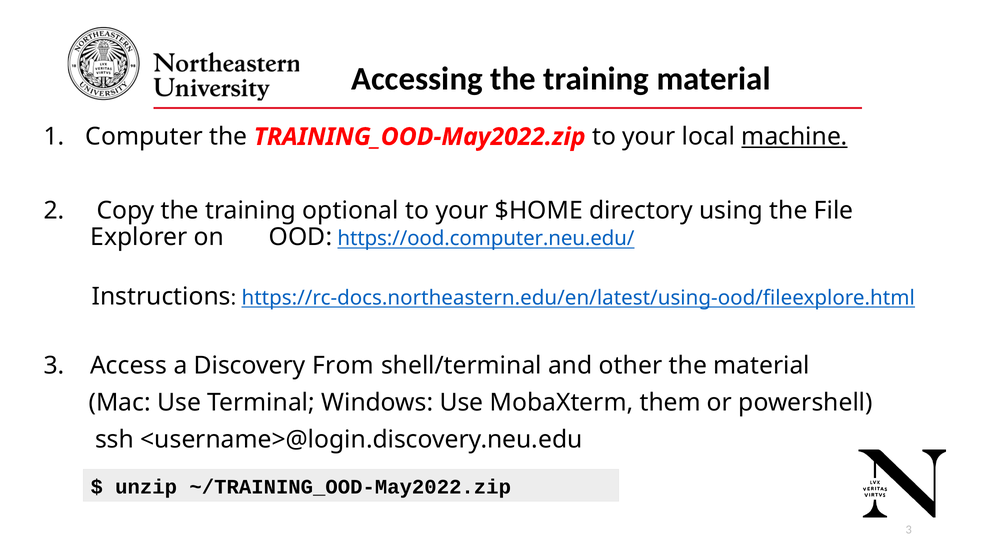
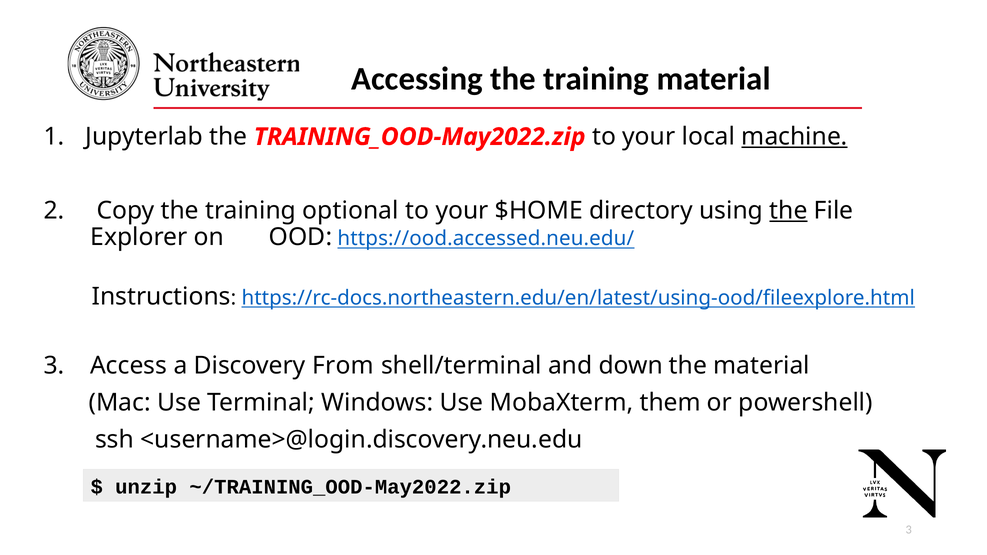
Computer: Computer -> Jupyterlab
the at (788, 211) underline: none -> present
https://ood.computer.neu.edu/: https://ood.computer.neu.edu/ -> https://ood.accessed.neu.edu/
other: other -> down
